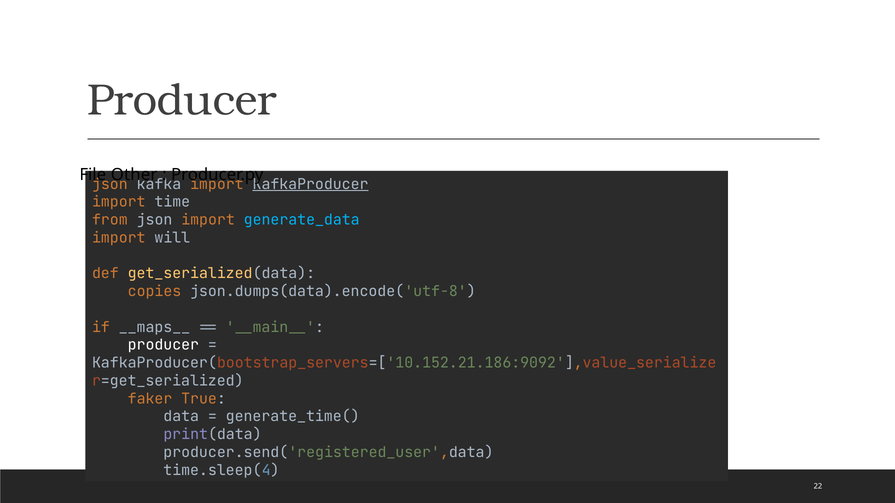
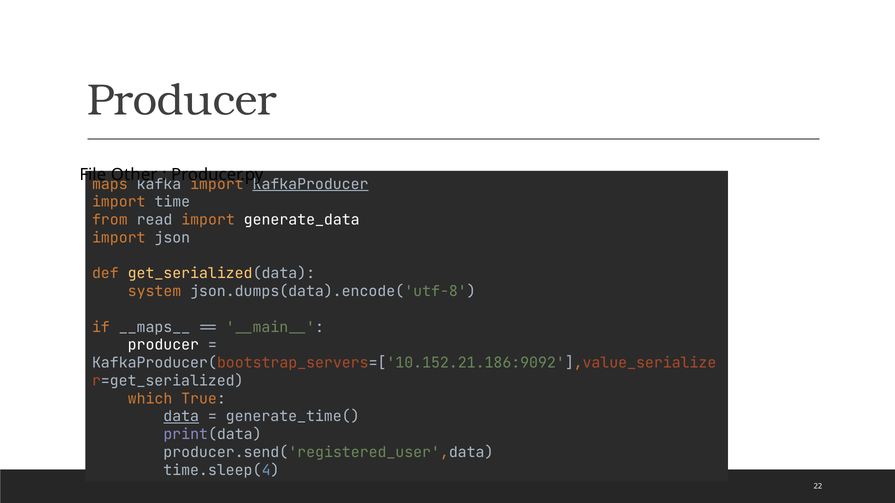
json at (110, 184): json -> maps
from json: json -> read
generate_data colour: light blue -> white
will: will -> json
copies: copies -> system
faker: faker -> which
data underline: none -> present
